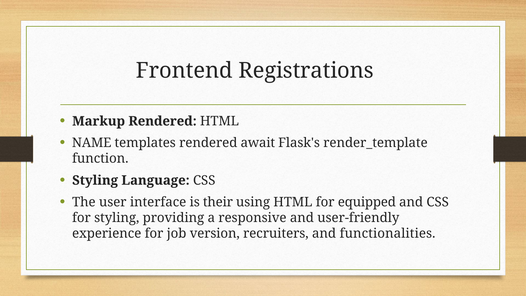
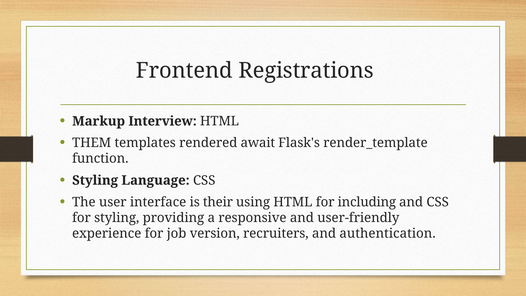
Markup Rendered: Rendered -> Interview
NAME: NAME -> THEM
equipped: equipped -> including
functionalities: functionalities -> authentication
